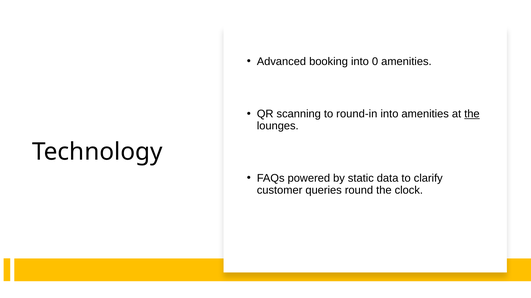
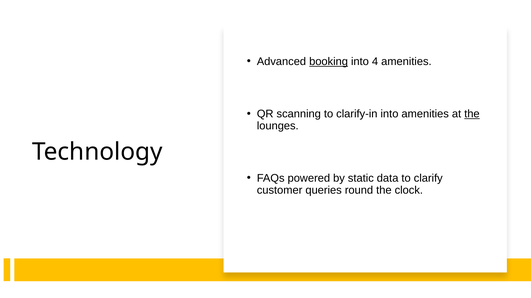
booking underline: none -> present
0: 0 -> 4
round-in: round-in -> clarify-in
